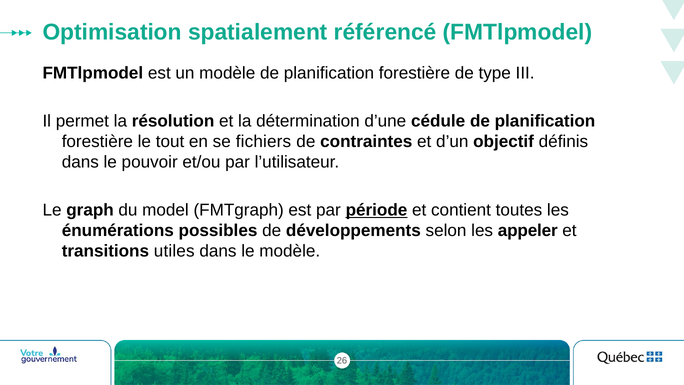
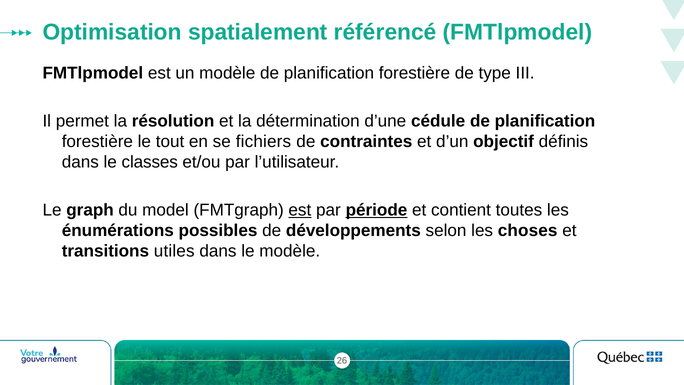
pouvoir: pouvoir -> classes
est at (300, 210) underline: none -> present
appeler: appeler -> choses
